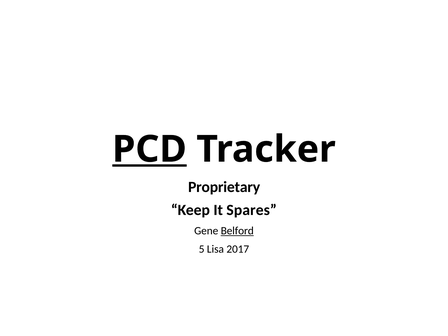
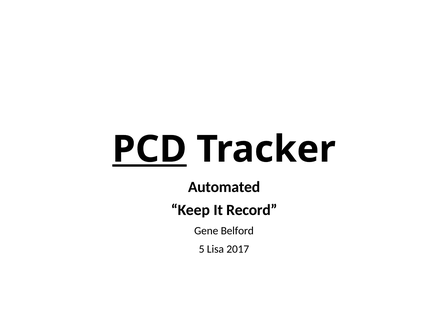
Proprietary: Proprietary -> Automated
Spares: Spares -> Record
Belford underline: present -> none
